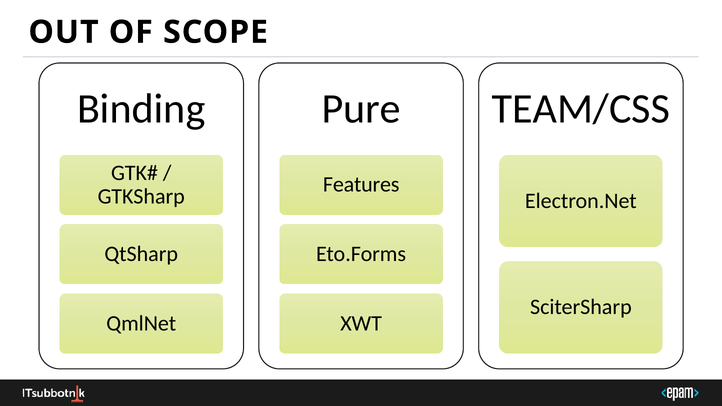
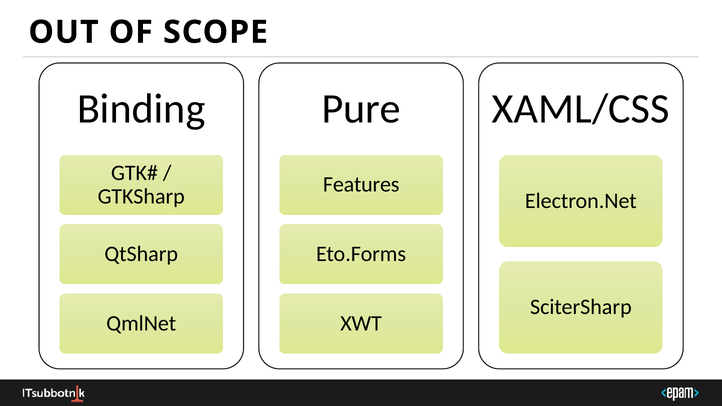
TEAM/CSS: TEAM/CSS -> XAML/CSS
